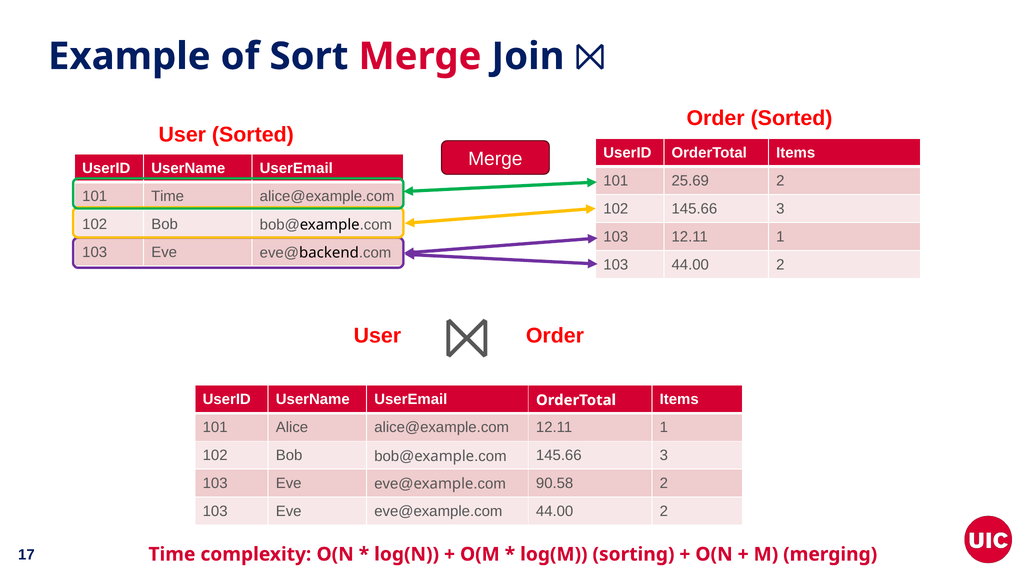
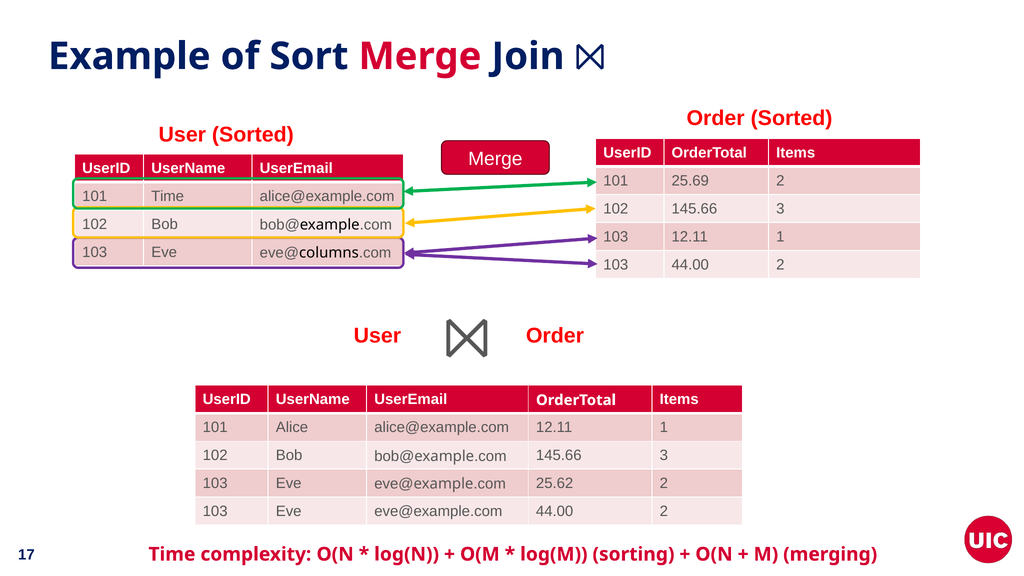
backend: backend -> columns
90.58: 90.58 -> 25.62
